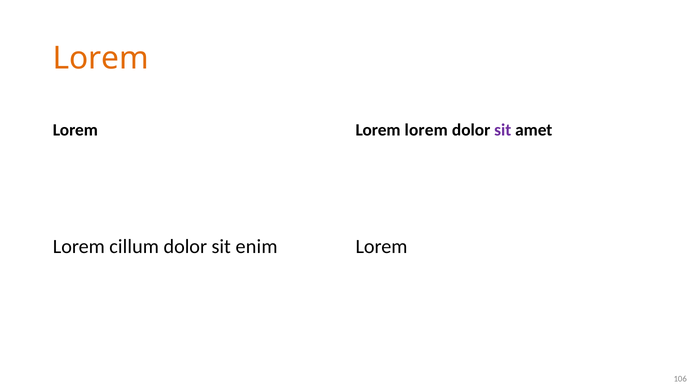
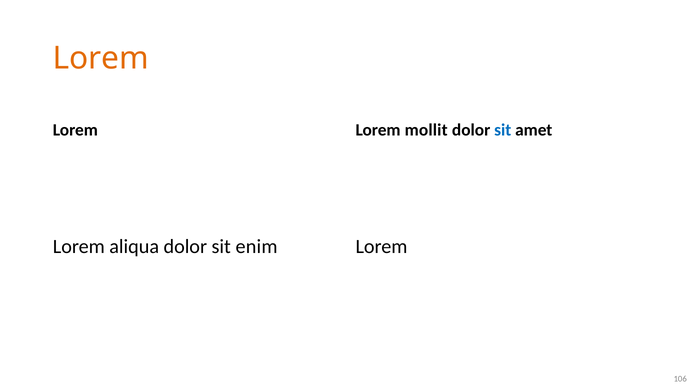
lorem at (426, 130): lorem -> mollit
sit at (503, 130) colour: purple -> blue
cillum: cillum -> aliqua
